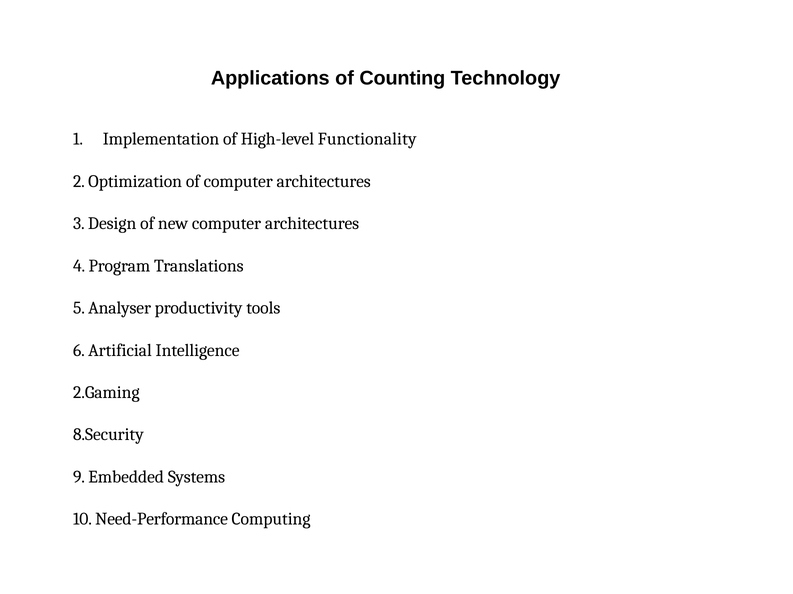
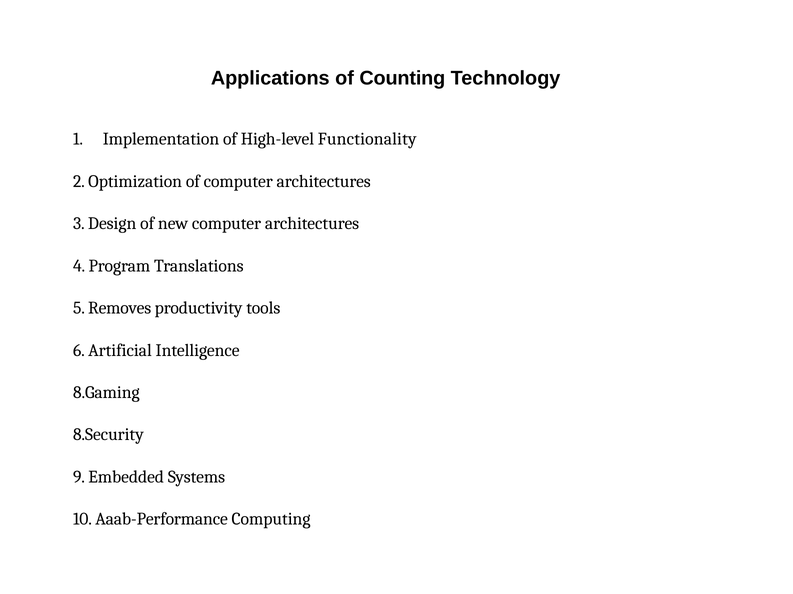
Analyser: Analyser -> Removes
2.Gaming: 2.Gaming -> 8.Gaming
Need-Performance: Need-Performance -> Aaab-Performance
